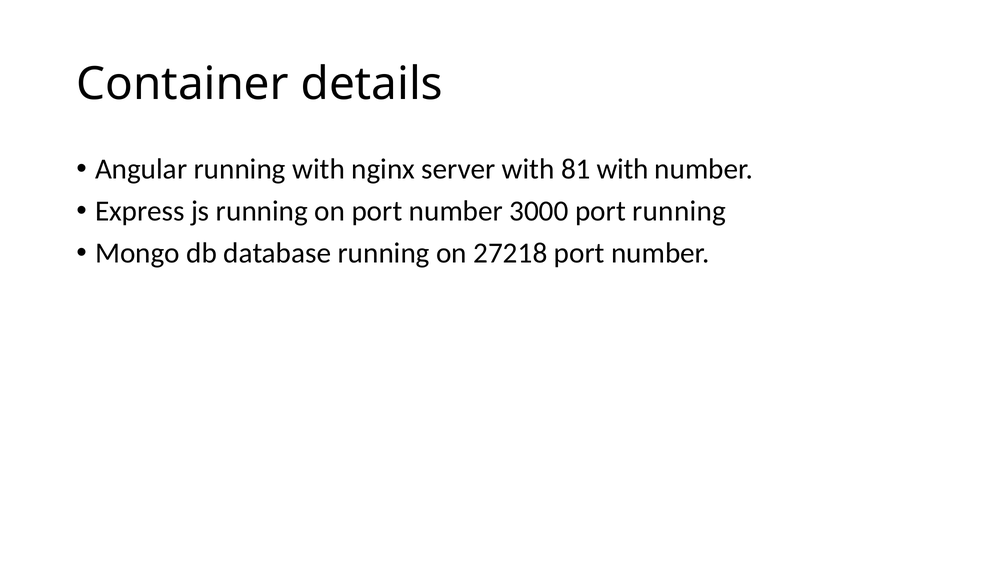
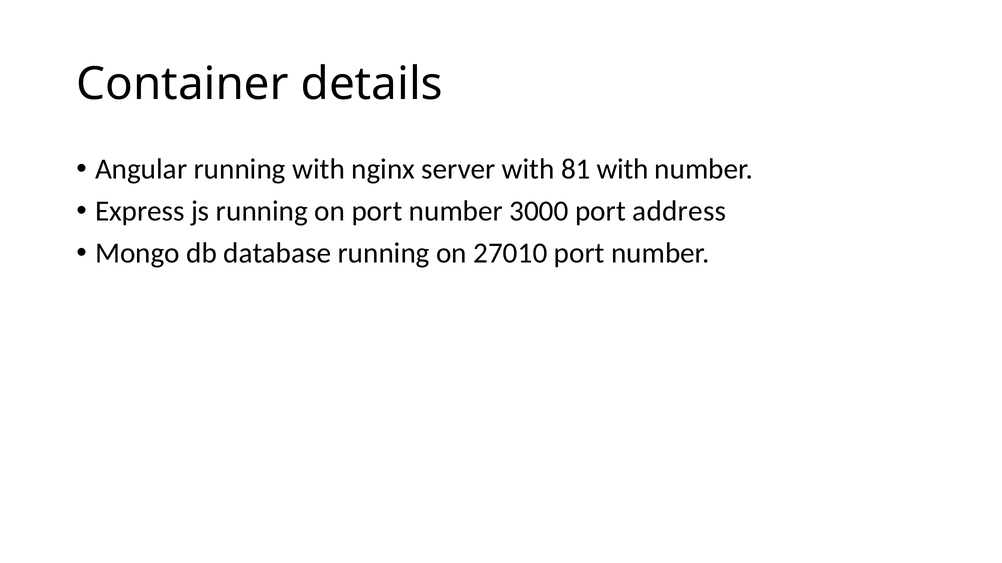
port running: running -> address
27218: 27218 -> 27010
